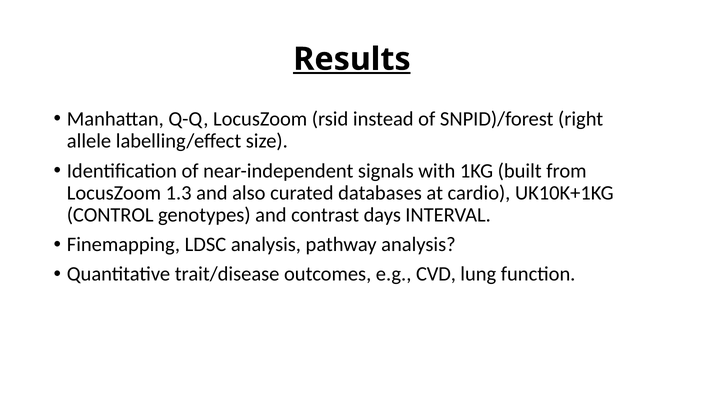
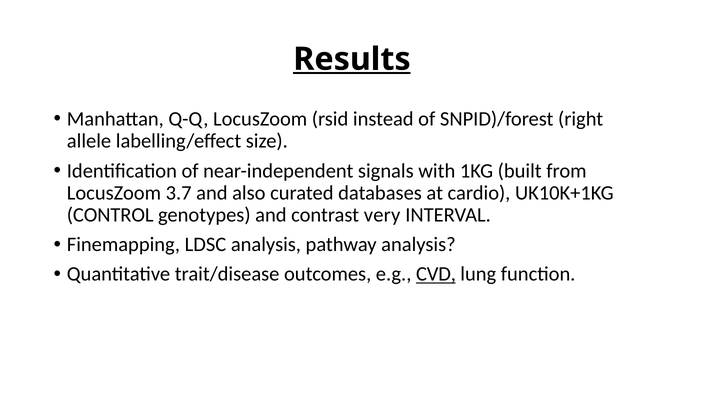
1.3: 1.3 -> 3.7
days: days -> very
CVD underline: none -> present
